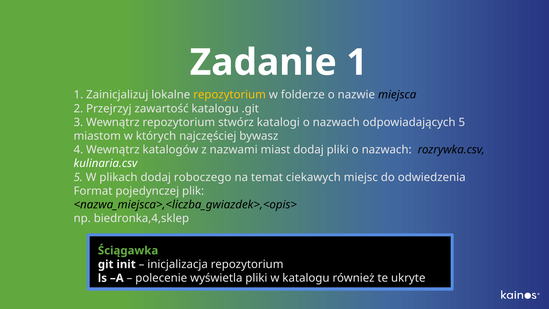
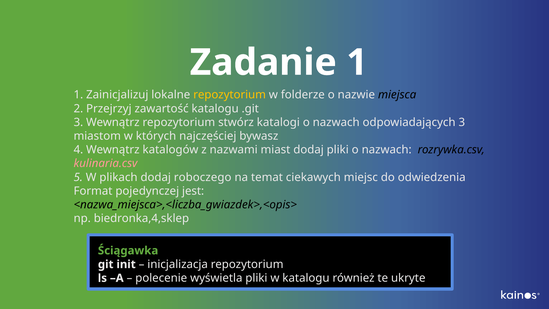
odpowiadających 5: 5 -> 3
kulinaria.csv colour: white -> pink
plik: plik -> jest
